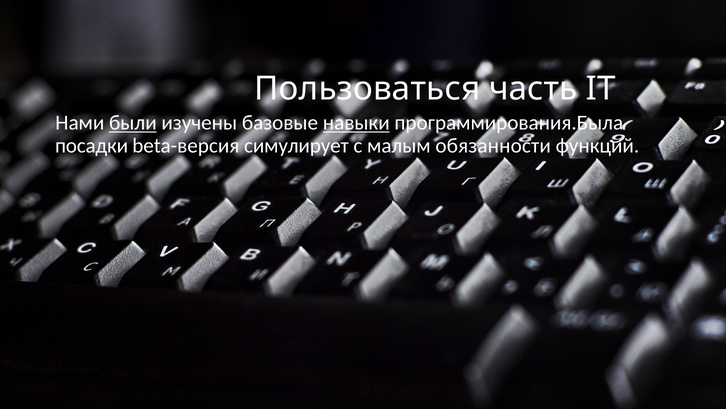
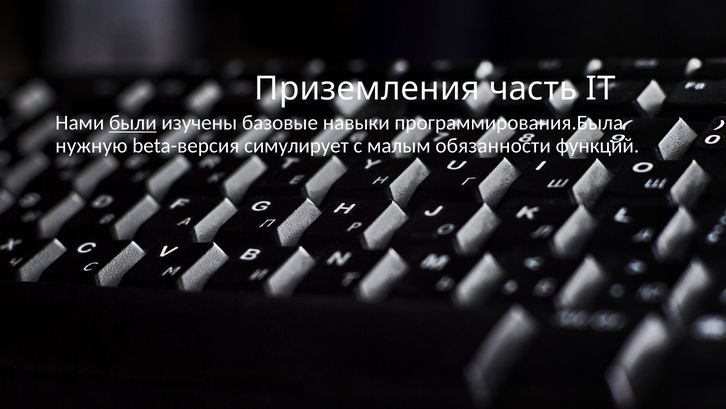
Пользоваться: Пользоваться -> Приземления
навыки underline: present -> none
посадки: посадки -> нужную
